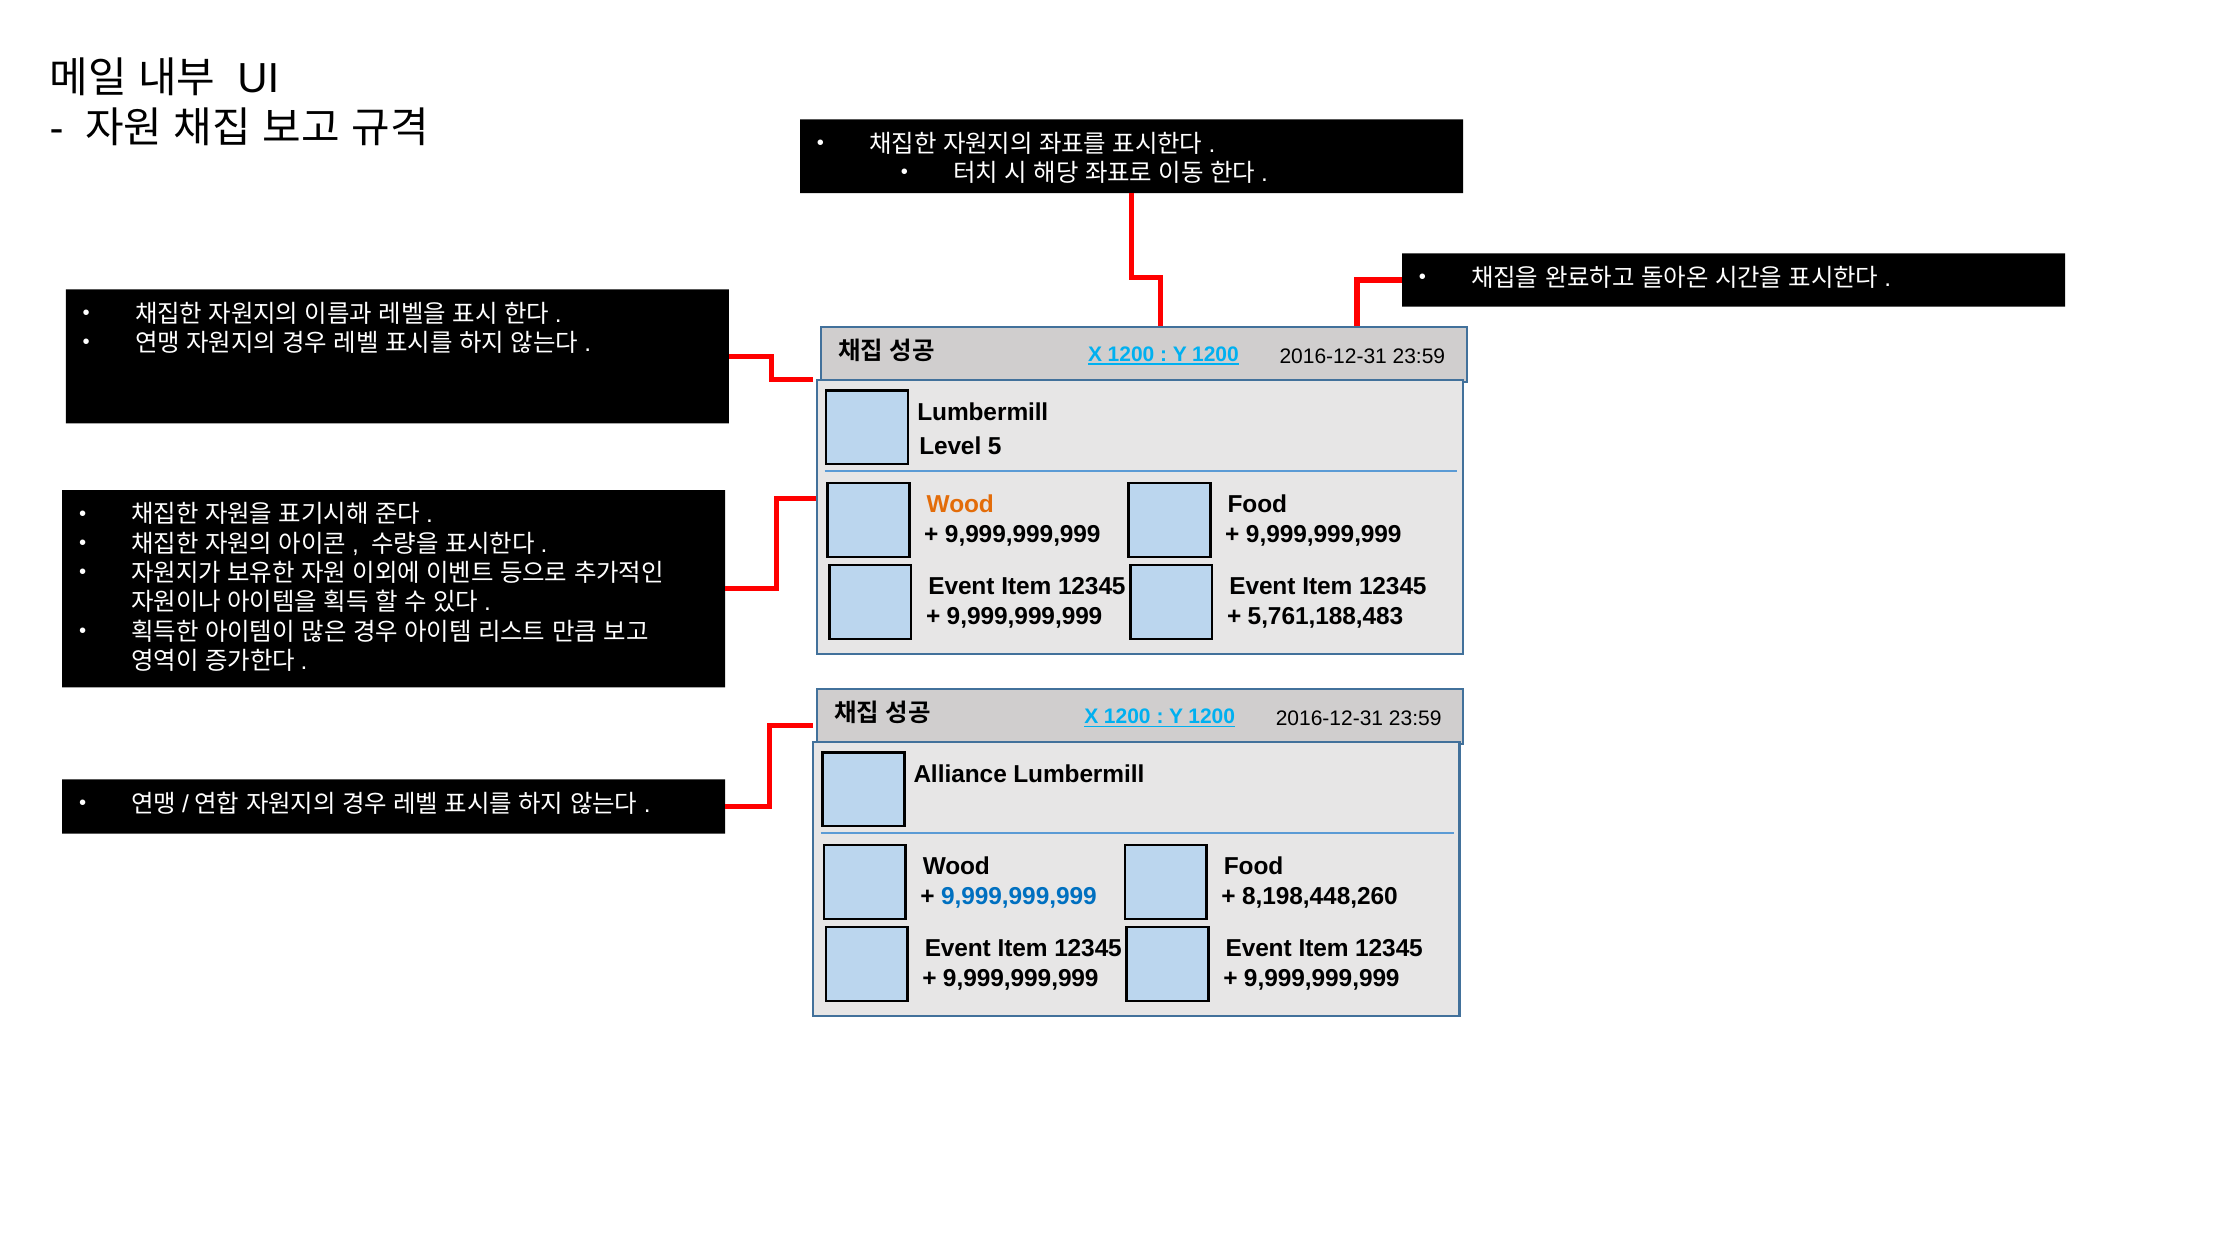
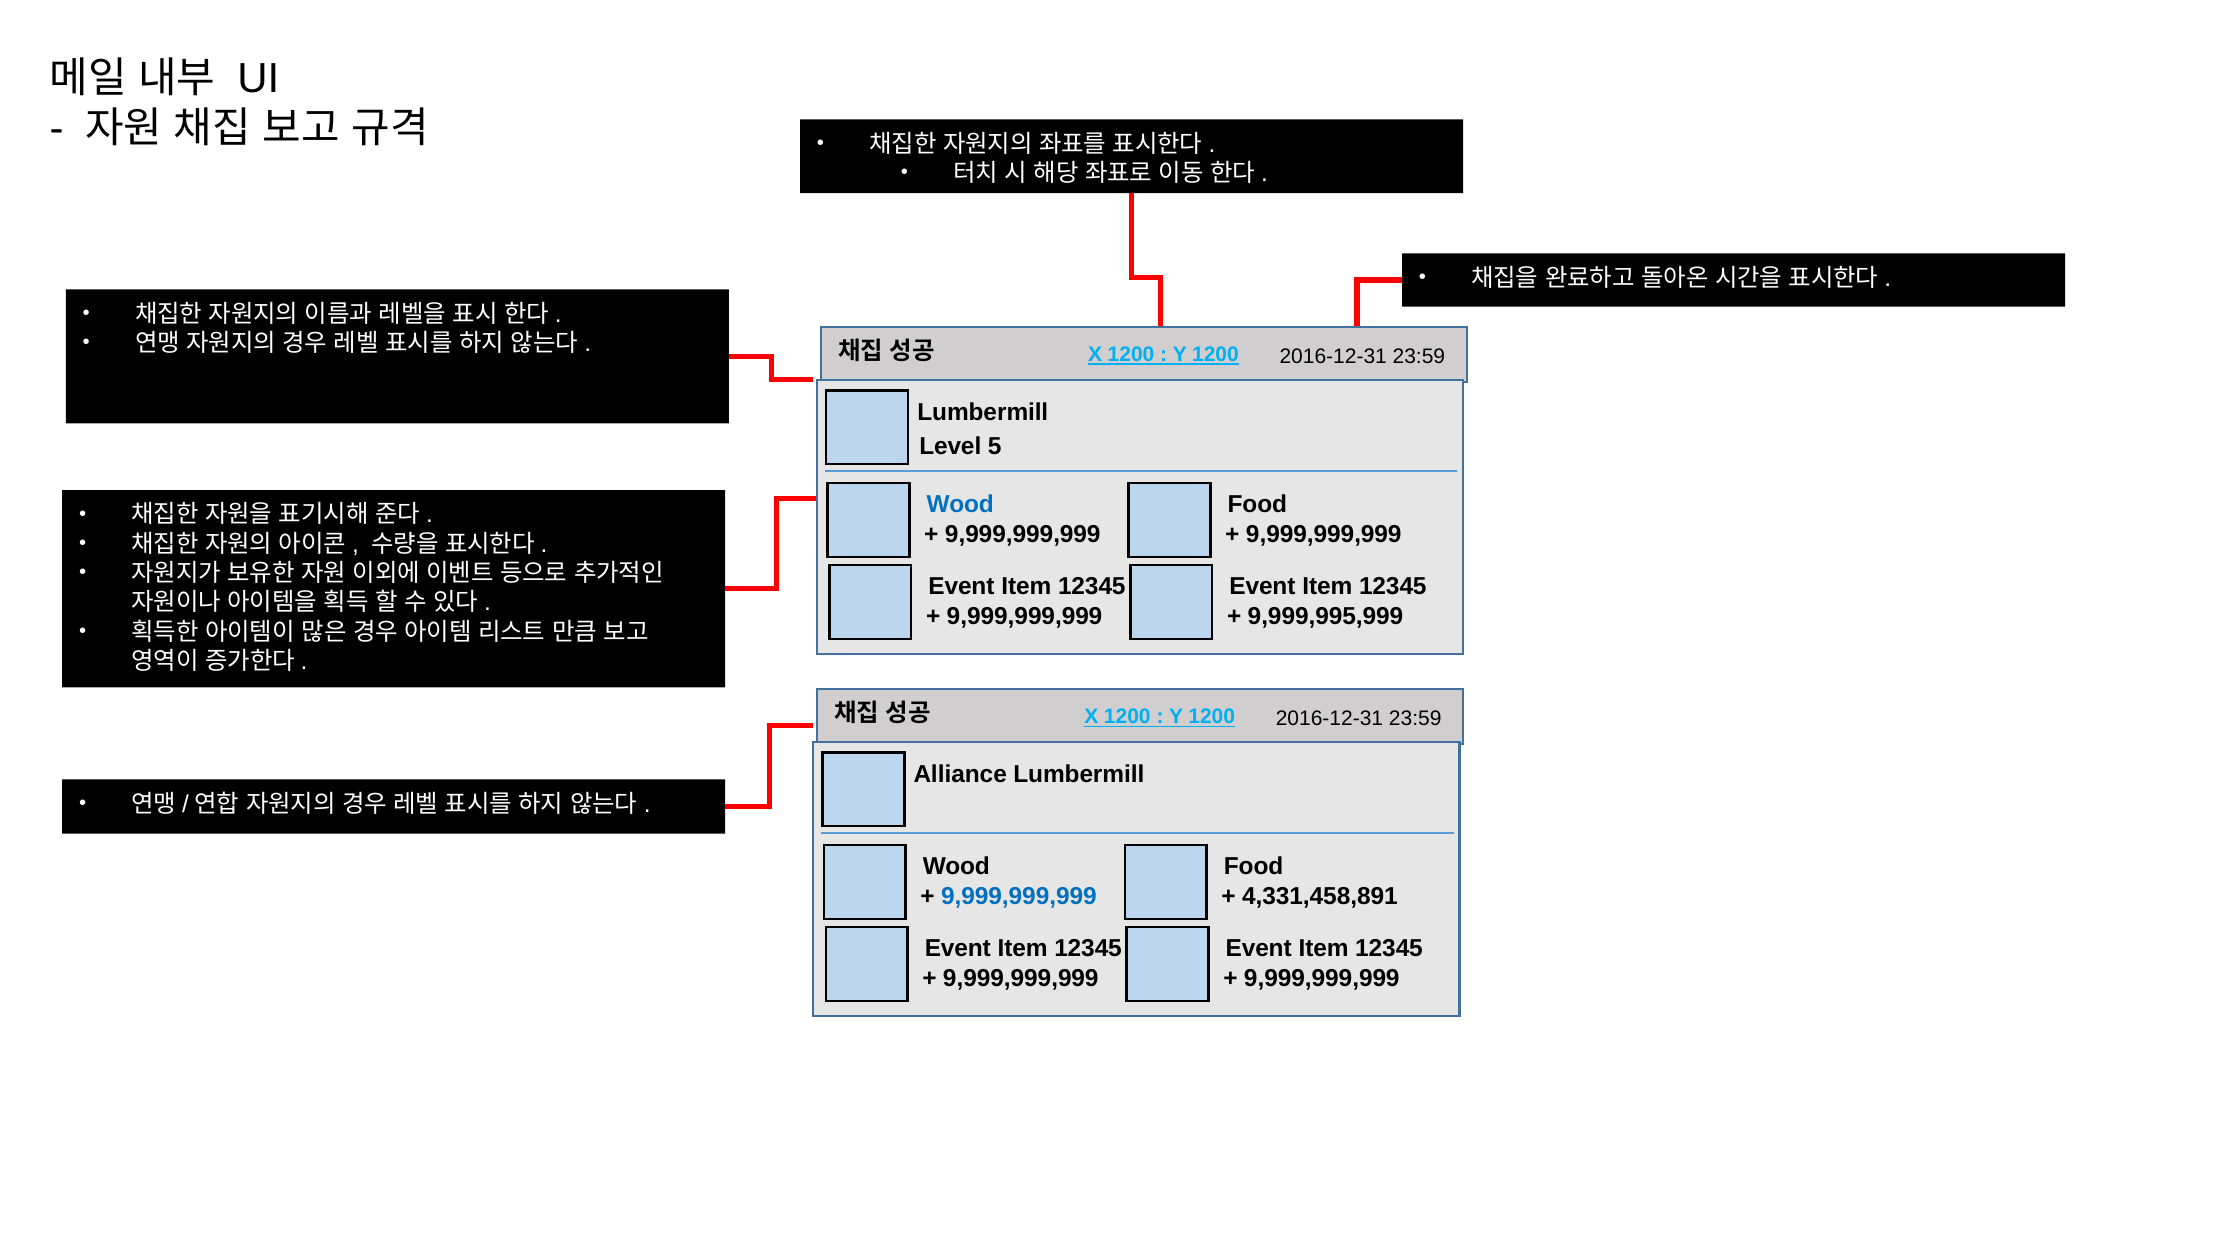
Wood at (960, 504) colour: orange -> blue
5,761,188,483: 5,761,188,483 -> 9,999,995,999
8,198,448,260: 8,198,448,260 -> 4,331,458,891
